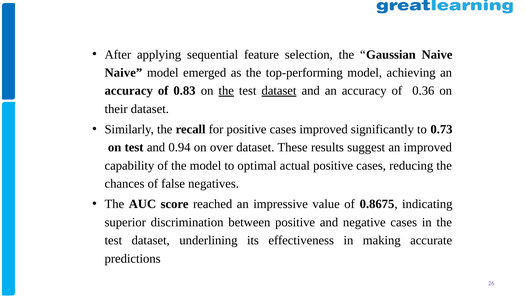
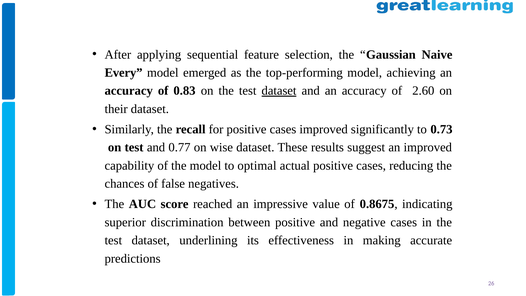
Naive at (123, 73): Naive -> Every
the at (226, 91) underline: present -> none
0.36: 0.36 -> 2.60
0.94: 0.94 -> 0.77
over: over -> wise
